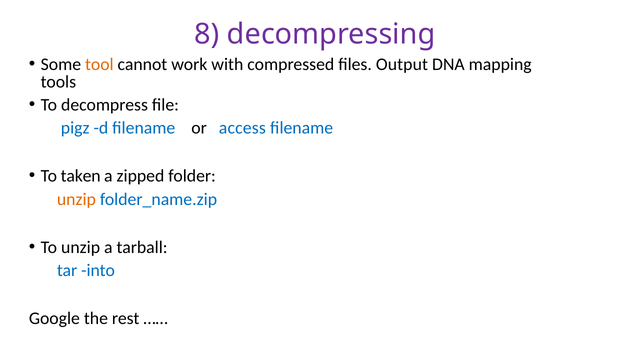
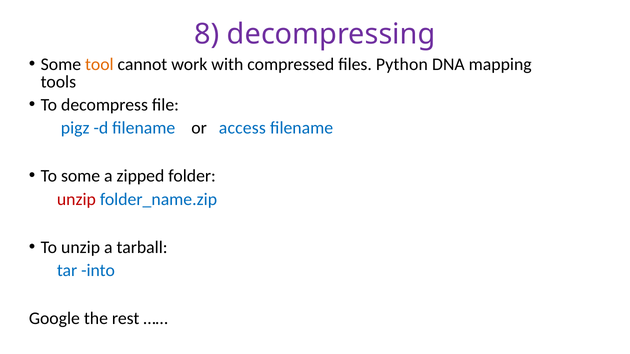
Output: Output -> Python
To taken: taken -> some
unzip at (76, 199) colour: orange -> red
